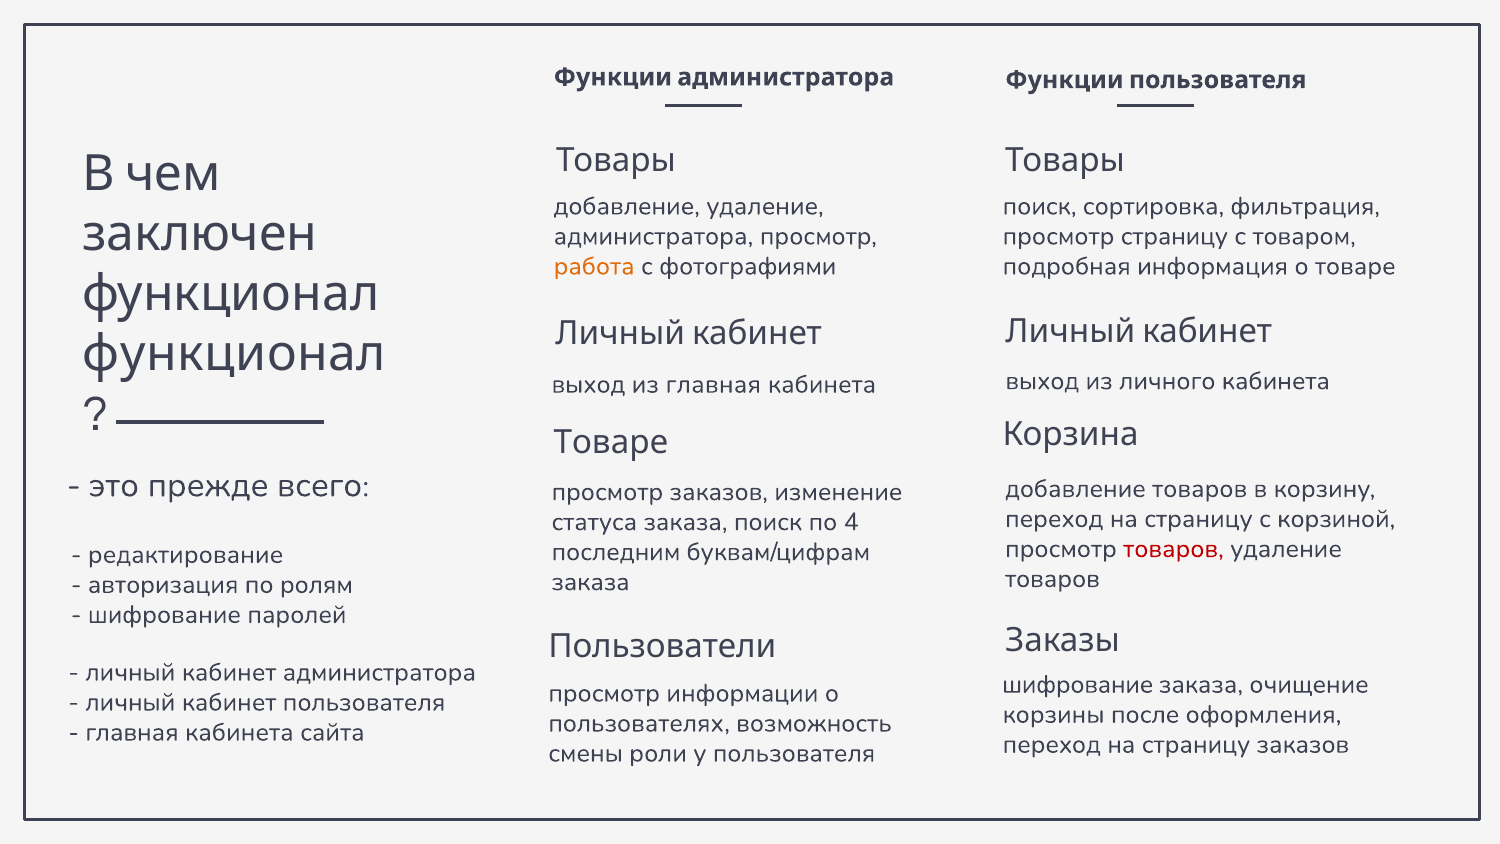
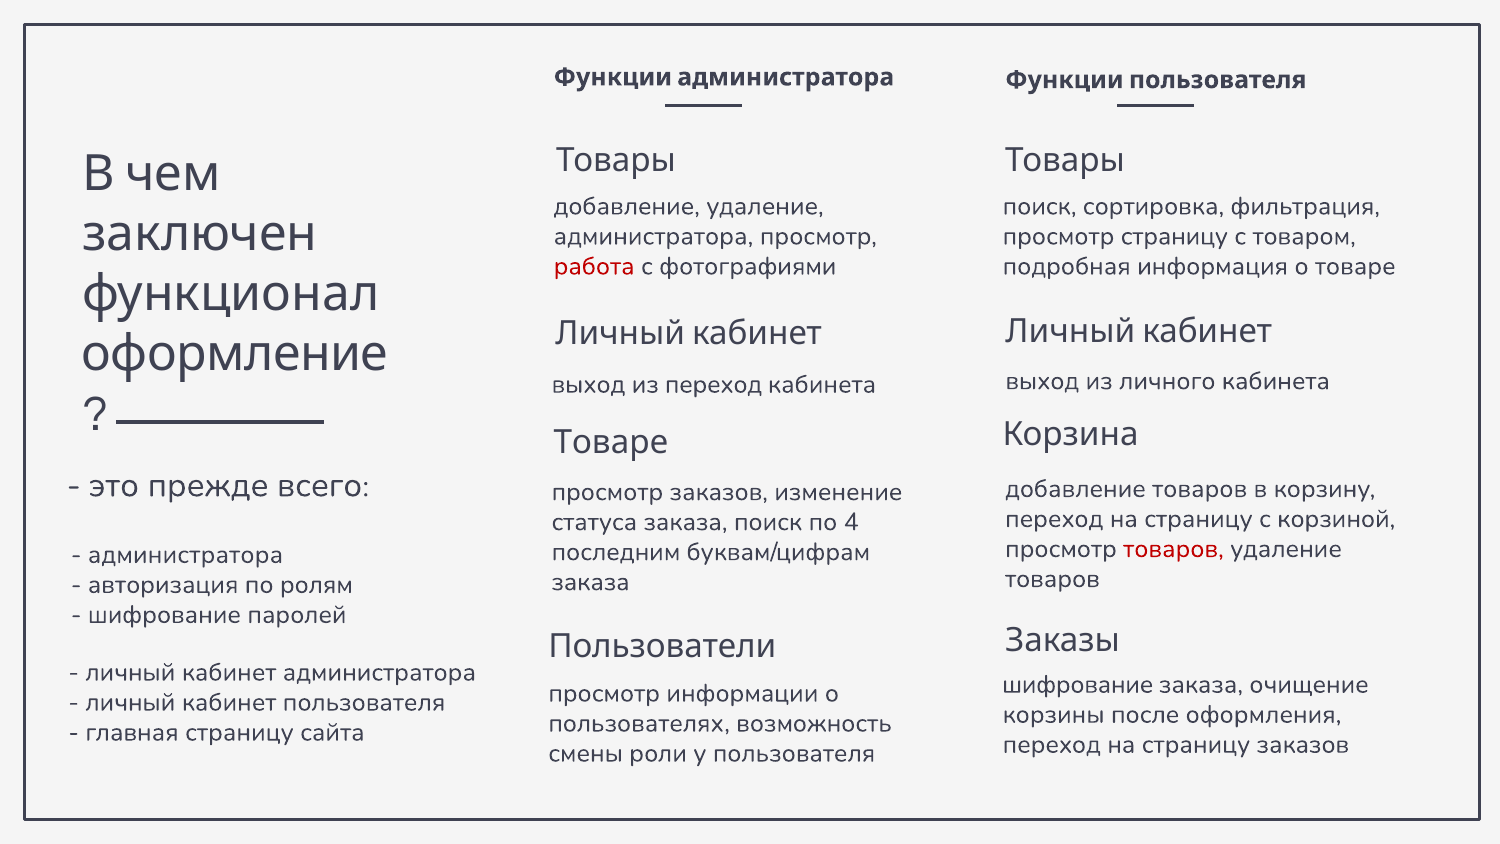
работа colour: orange -> red
функционал at (235, 354): функционал -> оформление
из главная: главная -> переход
редактирование at (185, 554): редактирование -> администратора
кабинета at (239, 732): кабинета -> страницу
